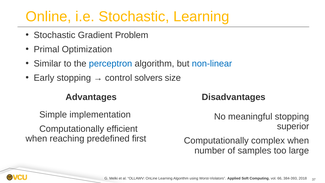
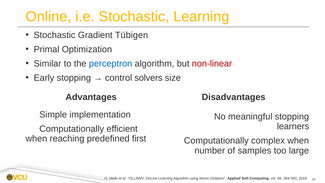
Problem: Problem -> Tübigen
non-linear colour: blue -> red
superior: superior -> learners
